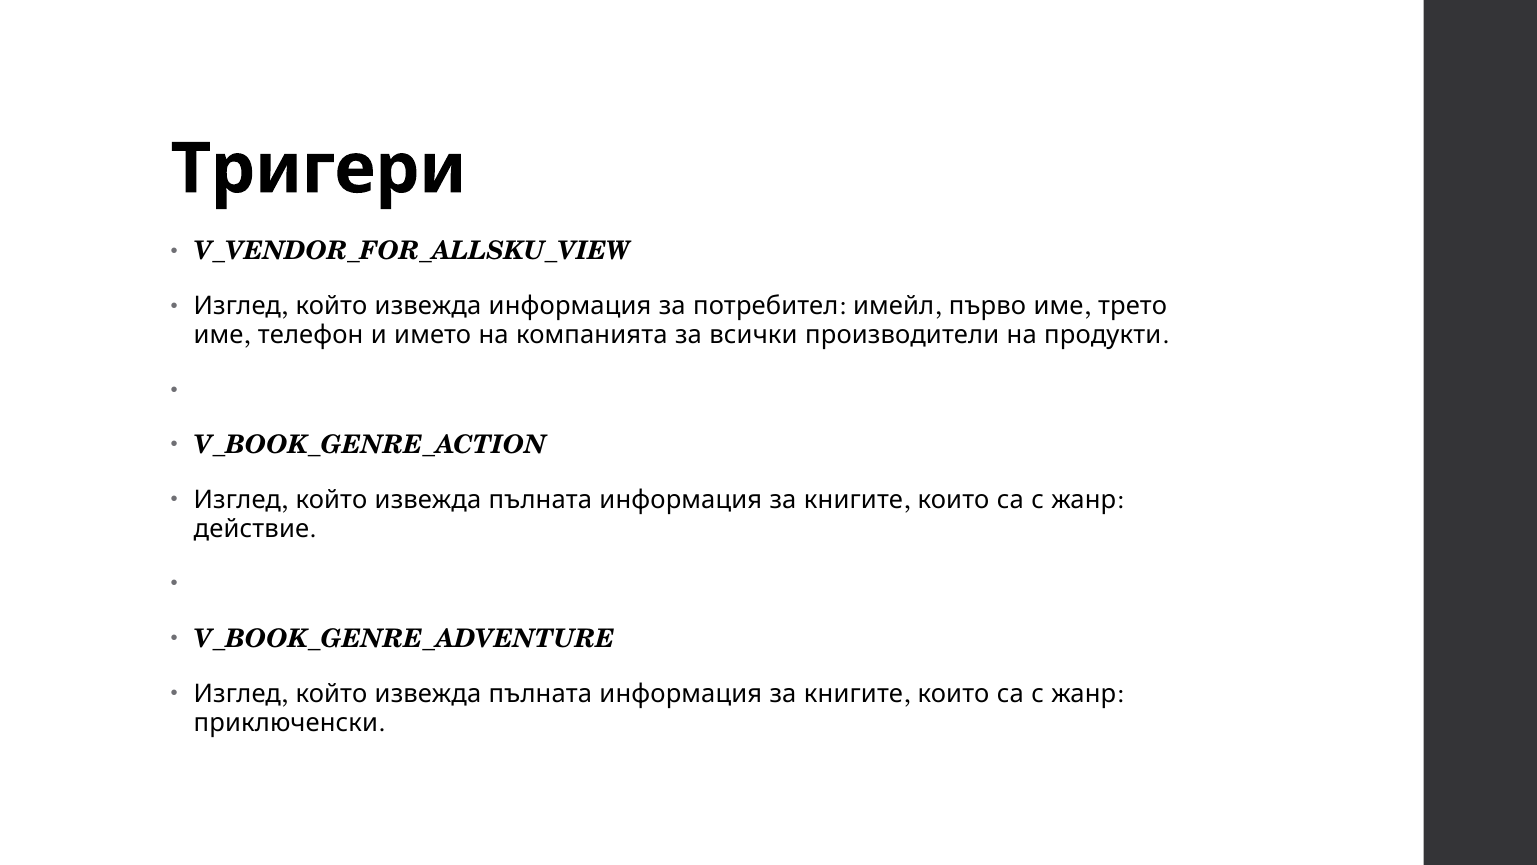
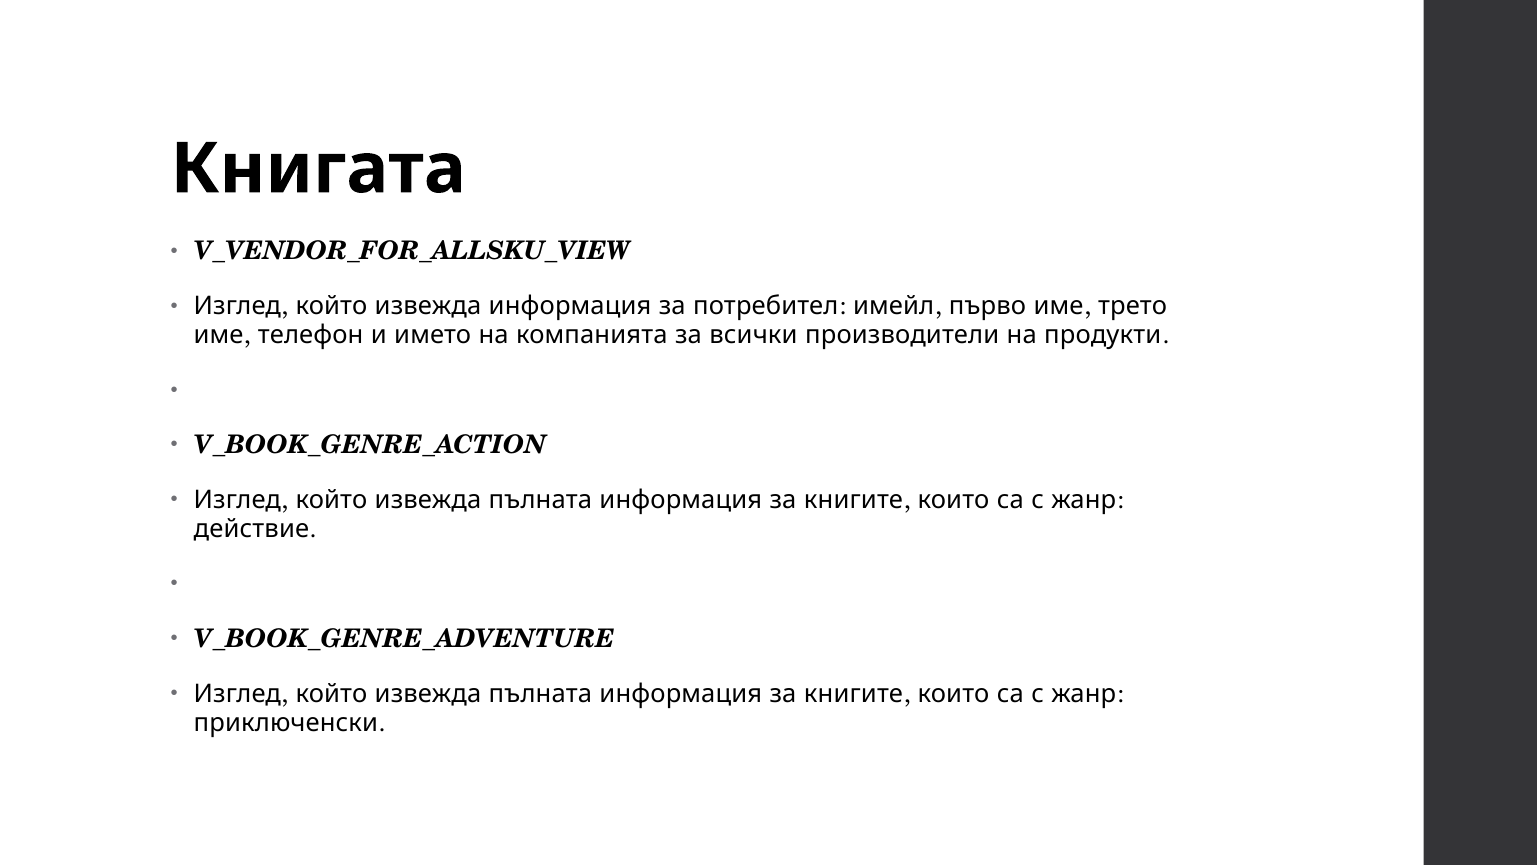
Тригери: Тригери -> Книгата
